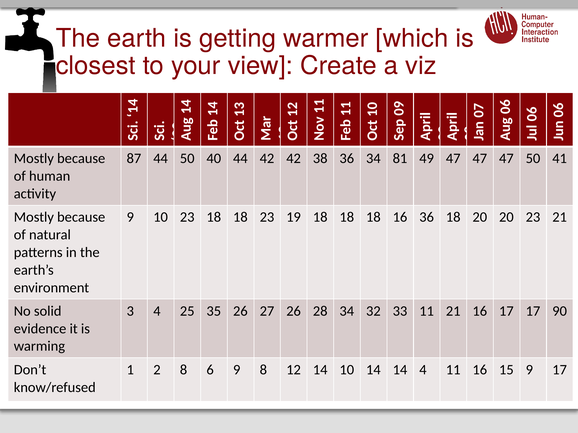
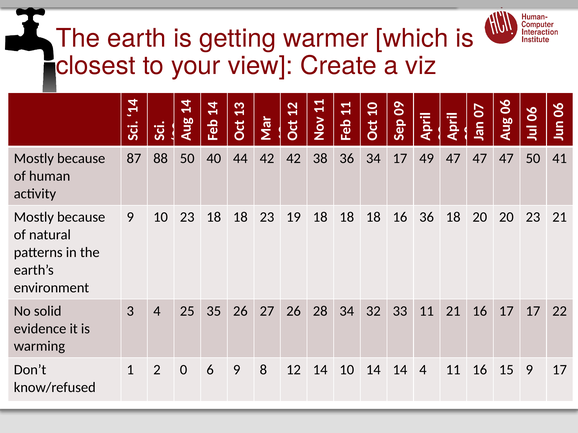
87 44: 44 -> 88
34 81: 81 -> 17
90: 90 -> 22
2 8: 8 -> 0
